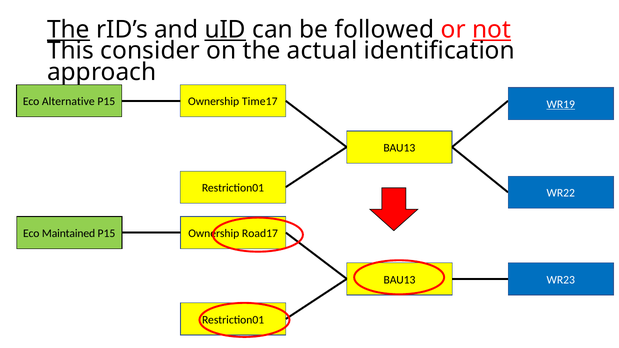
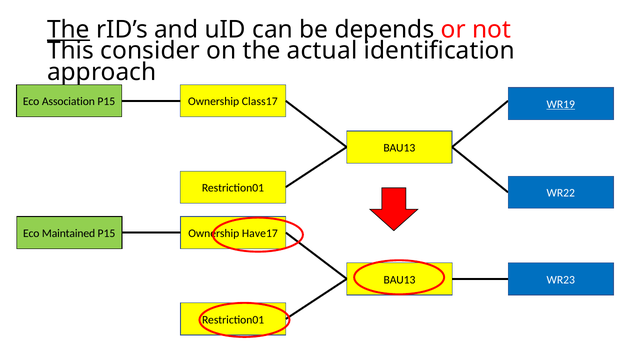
uID underline: present -> none
followed: followed -> depends
not underline: present -> none
Alternative: Alternative -> Association
Time17: Time17 -> Class17
Road17: Road17 -> Have17
